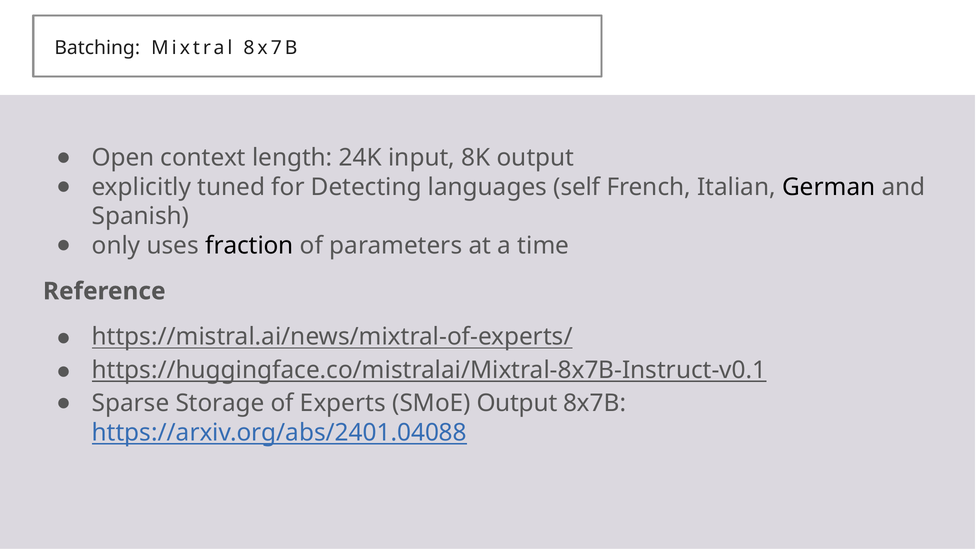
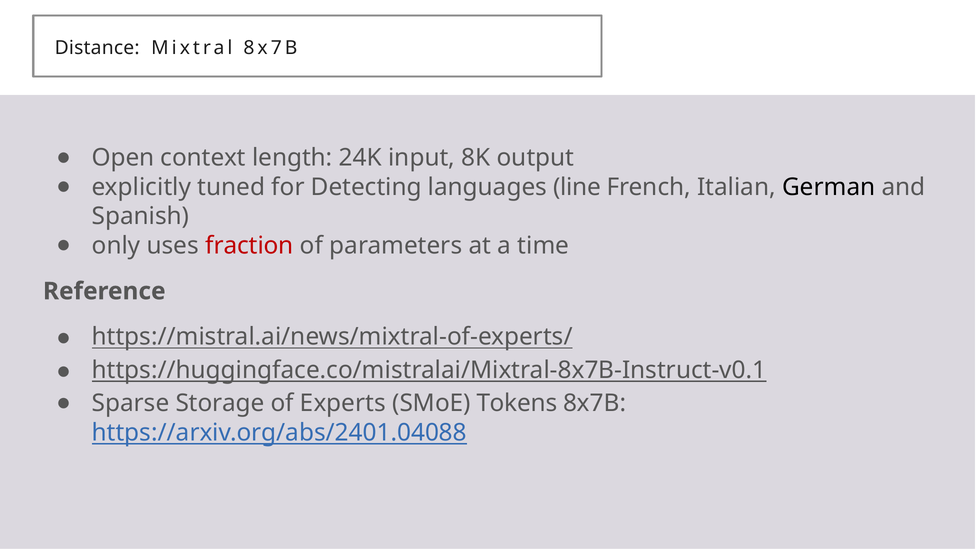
Batching: Batching -> Distance
self: self -> line
fraction colour: black -> red
SMoE Output: Output -> Tokens
